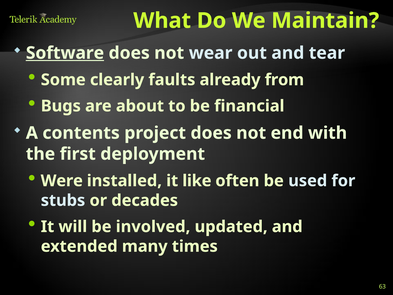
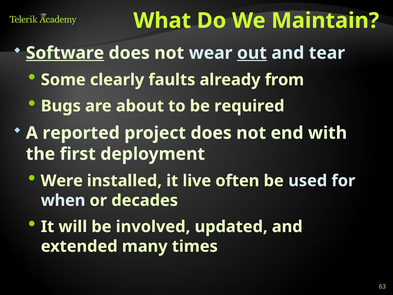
out underline: none -> present
financial: financial -> required
contents: contents -> reported
like: like -> live
stubs: stubs -> when
